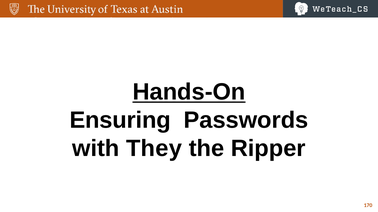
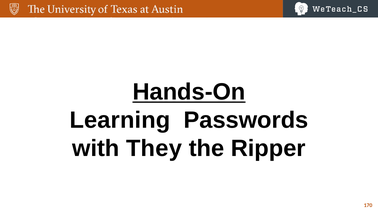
Ensuring: Ensuring -> Learning
